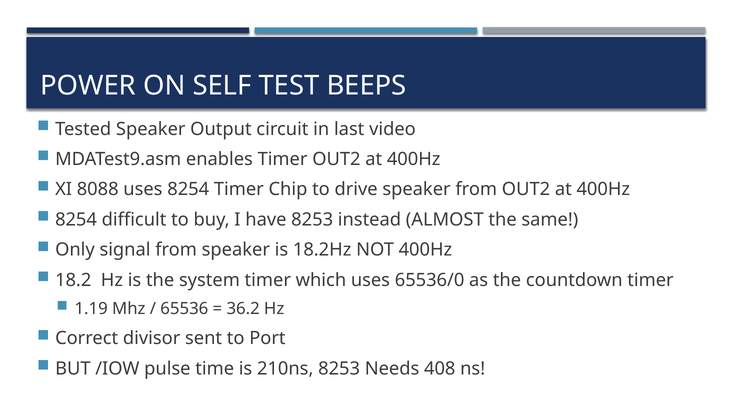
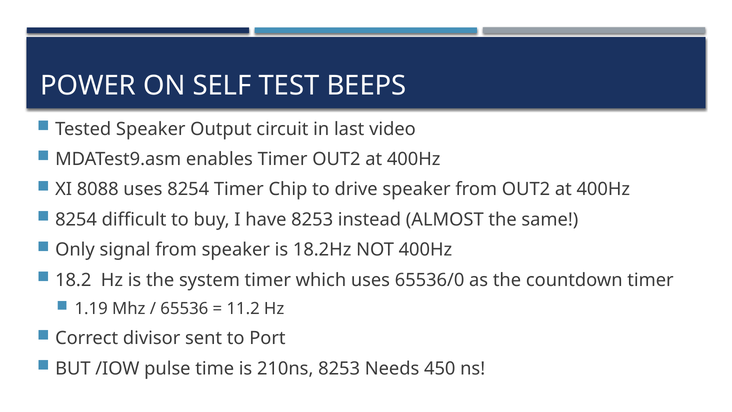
36.2: 36.2 -> 11.2
408: 408 -> 450
